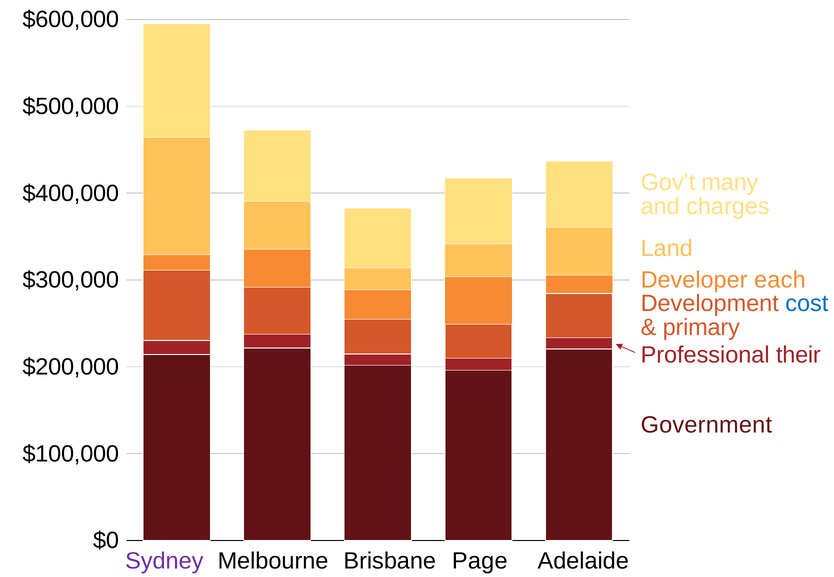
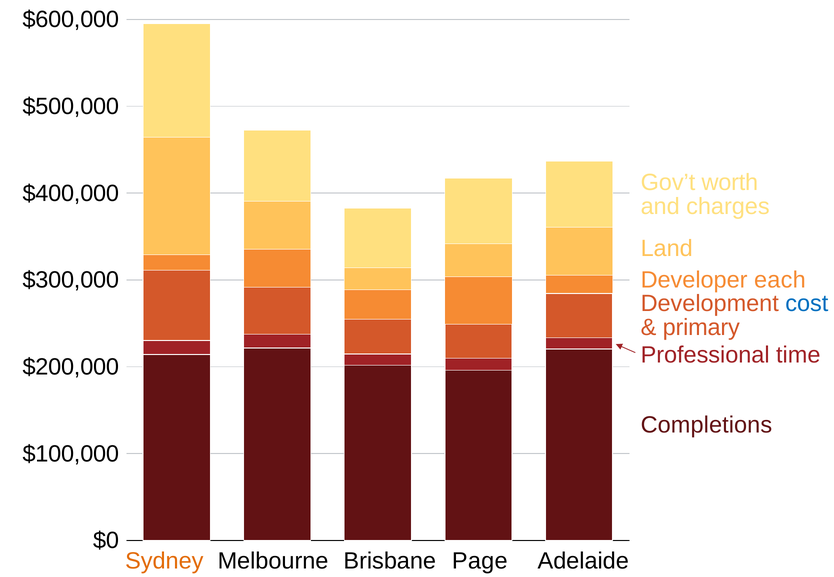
many: many -> worth
their: their -> time
Government: Government -> Completions
Sydney colour: purple -> orange
